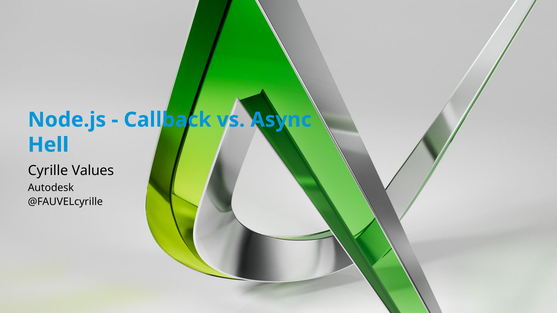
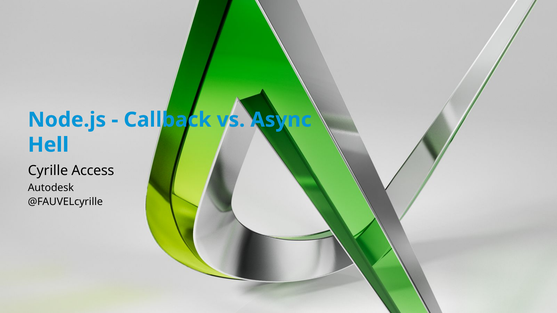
Values: Values -> Access
